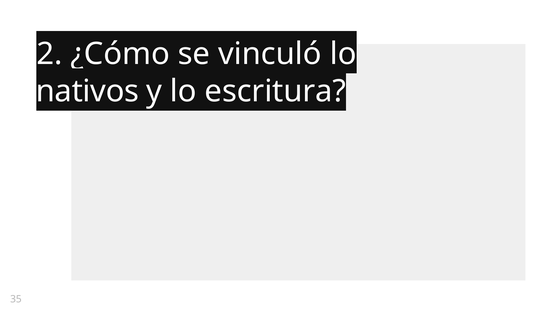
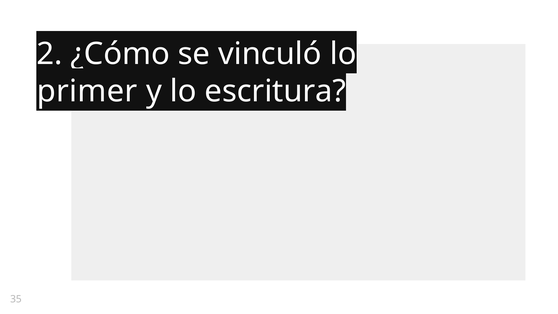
nativos: nativos -> primer
